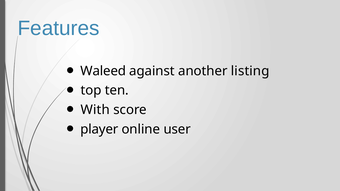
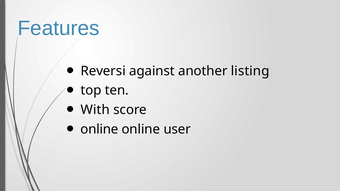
Waleed: Waleed -> Reversi
player at (99, 129): player -> online
